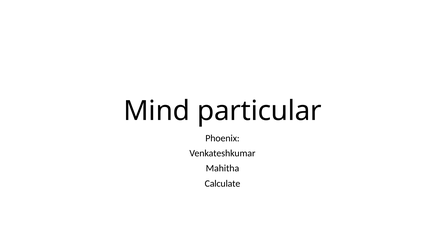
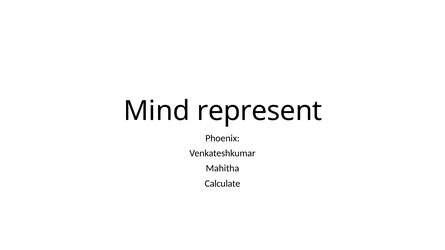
particular: particular -> represent
